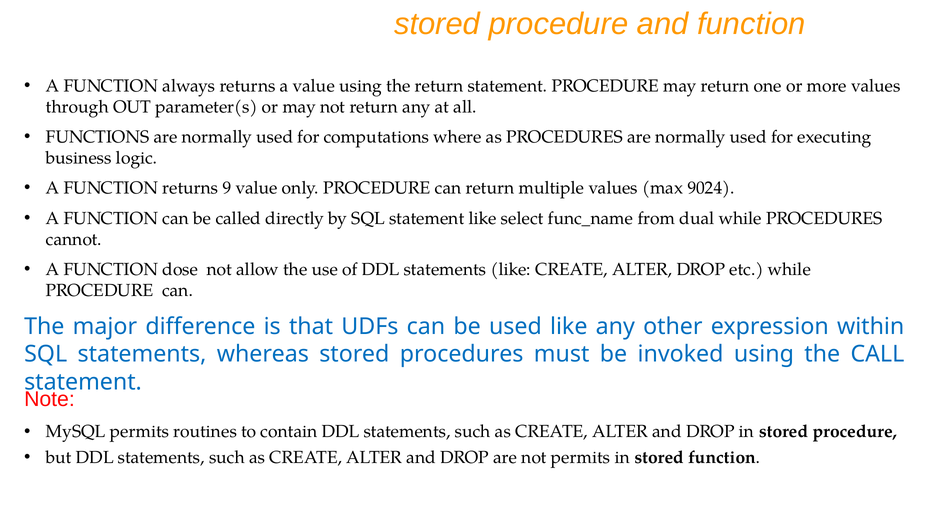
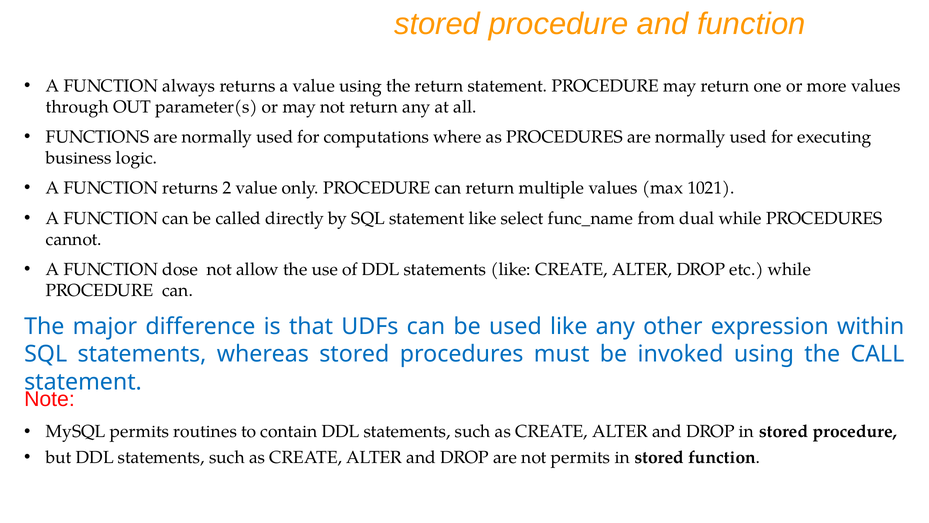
9: 9 -> 2
9024: 9024 -> 1021
